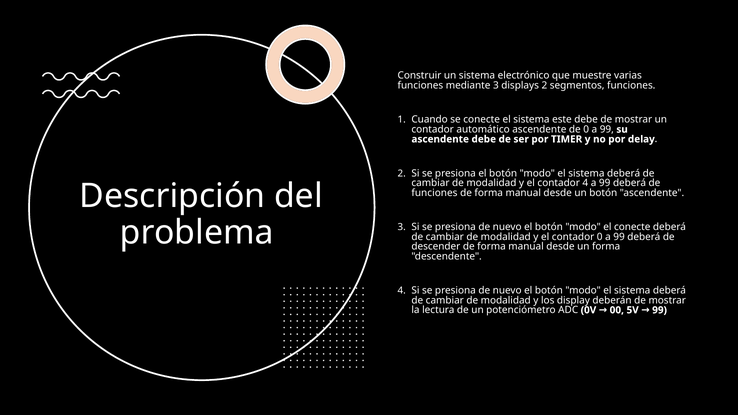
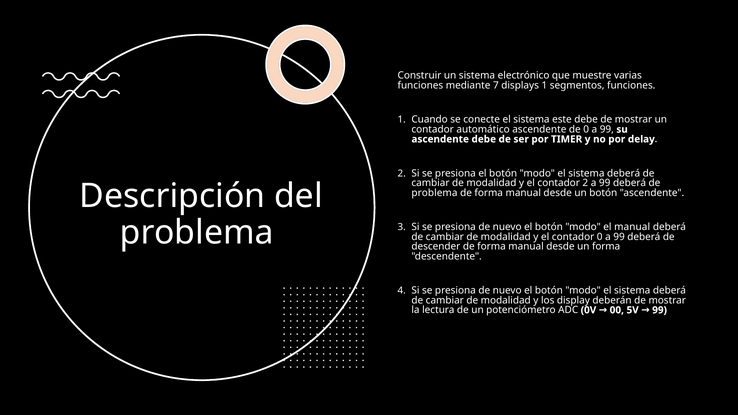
mediante 3: 3 -> 7
displays 2: 2 -> 1
contador 4: 4 -> 2
funciones at (434, 193): funciones -> problema
el conecte: conecte -> manual
